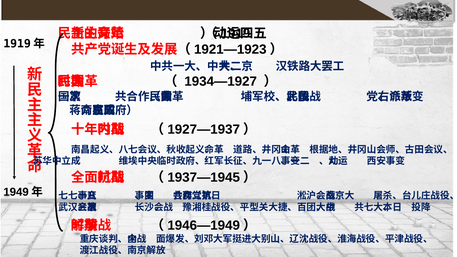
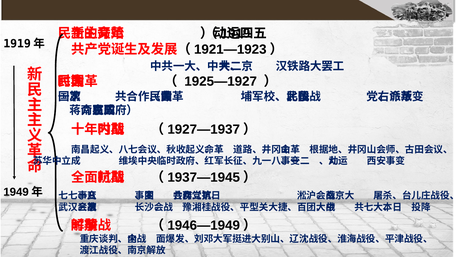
1934—1927: 1934—1927 -> 1925—1927
